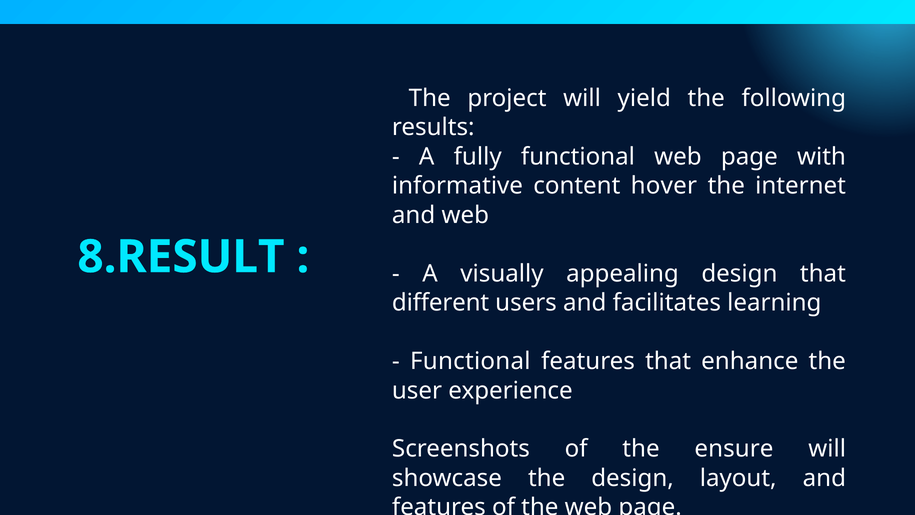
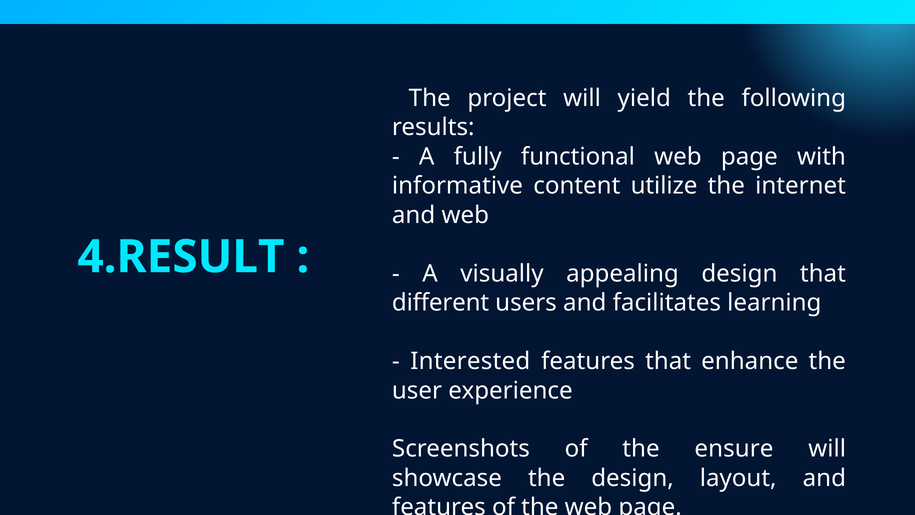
hover: hover -> utilize
8.RESULT: 8.RESULT -> 4.RESULT
Functional at (470, 361): Functional -> Interested
